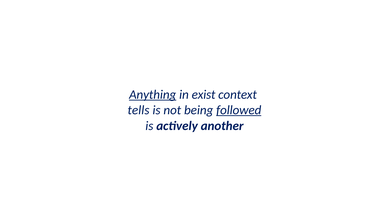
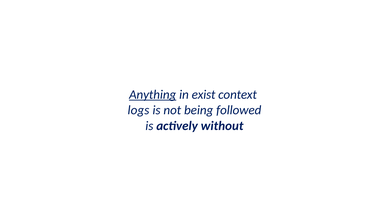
tells: tells -> logs
followed underline: present -> none
another: another -> without
